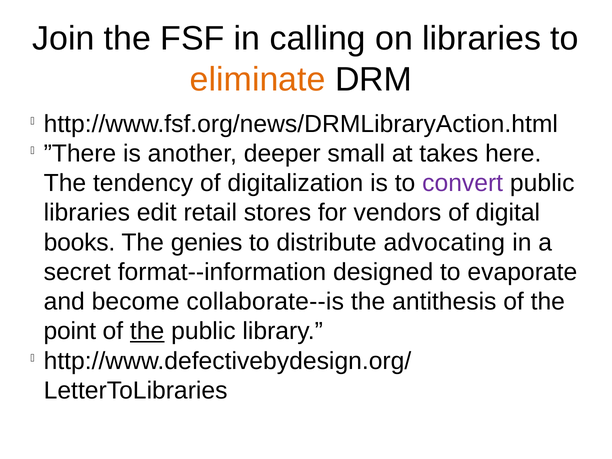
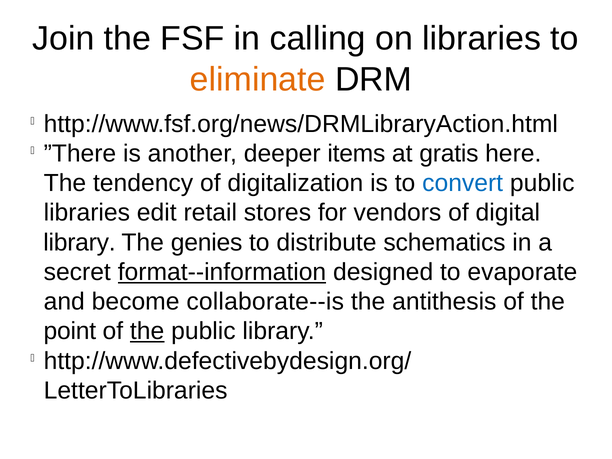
small: small -> items
takes: takes -> gratis
convert colour: purple -> blue
books at (79, 242): books -> library
advocating: advocating -> schematics
format--information underline: none -> present
